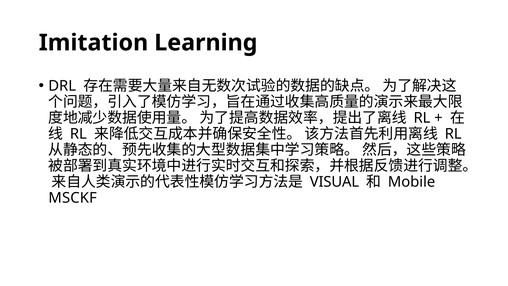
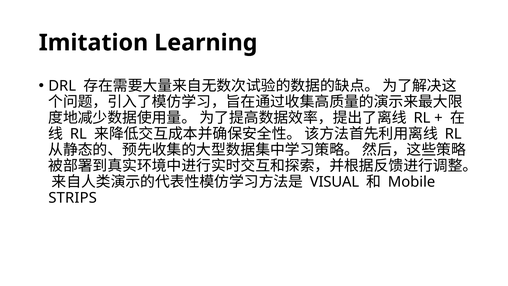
MSCKF: MSCKF -> STRIPS
